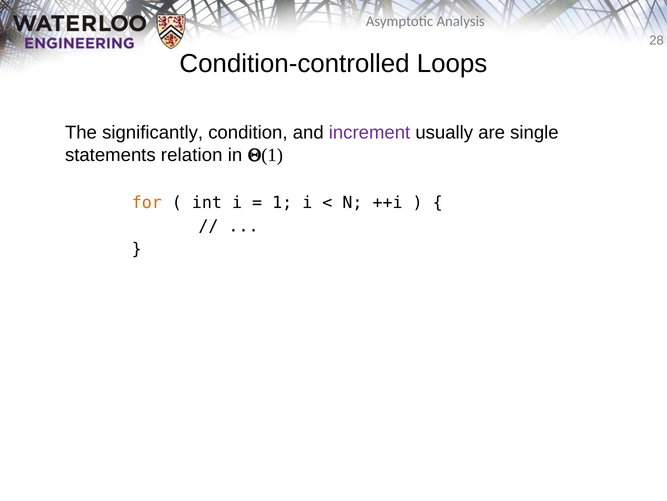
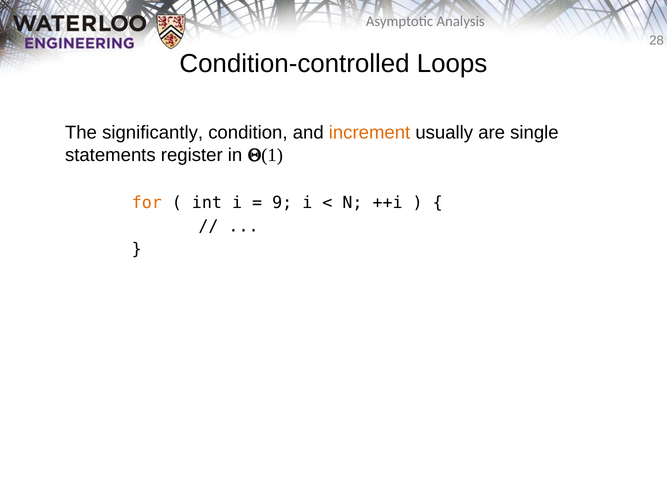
increment colour: purple -> orange
relation: relation -> register
1: 1 -> 9
